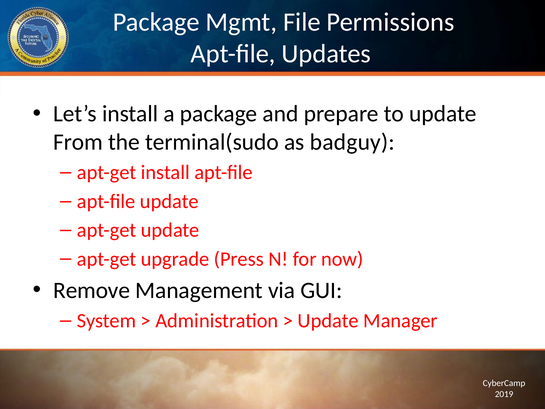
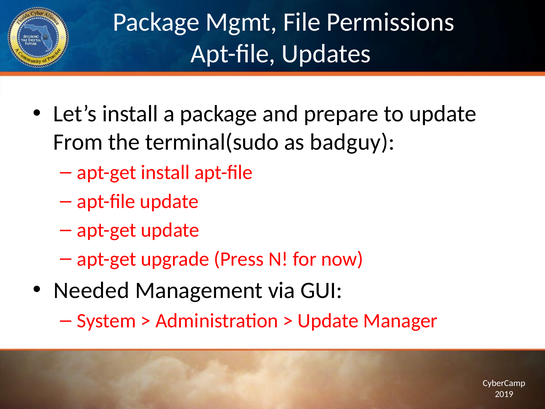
Remove: Remove -> Needed
